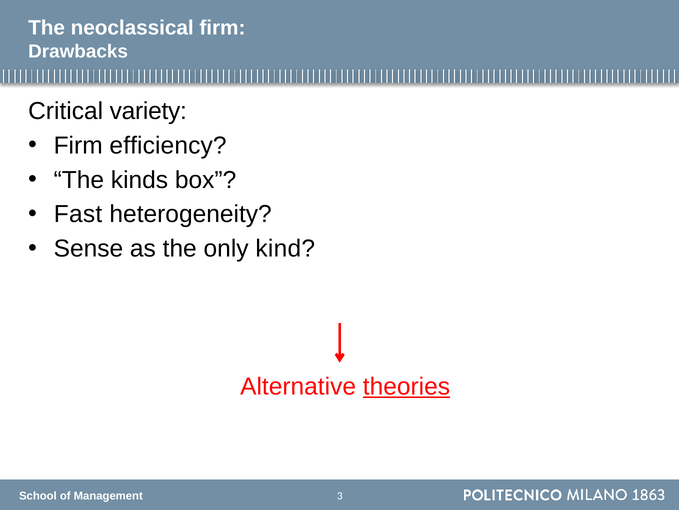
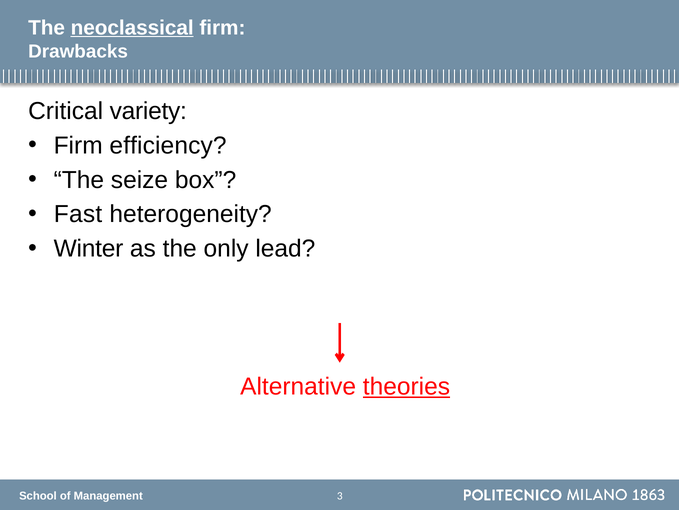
neoclassical underline: none -> present
kinds: kinds -> seize
Sense: Sense -> Winter
kind: kind -> lead
